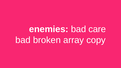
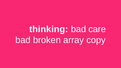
enemies: enemies -> thinking
